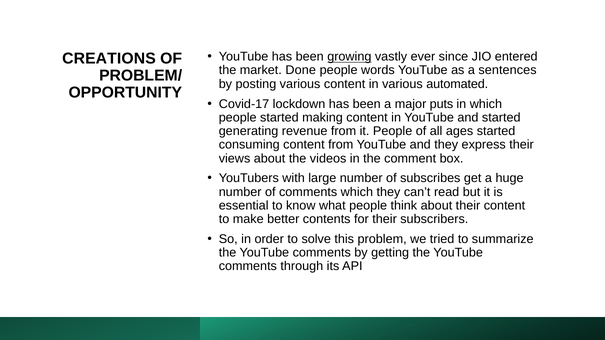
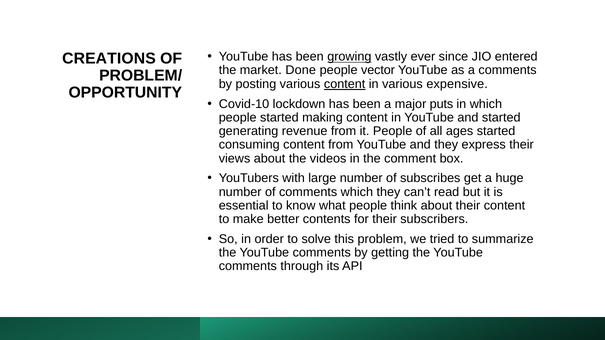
words: words -> vector
a sentences: sentences -> comments
content at (345, 84) underline: none -> present
automated: automated -> expensive
Covid-17: Covid-17 -> Covid-10
